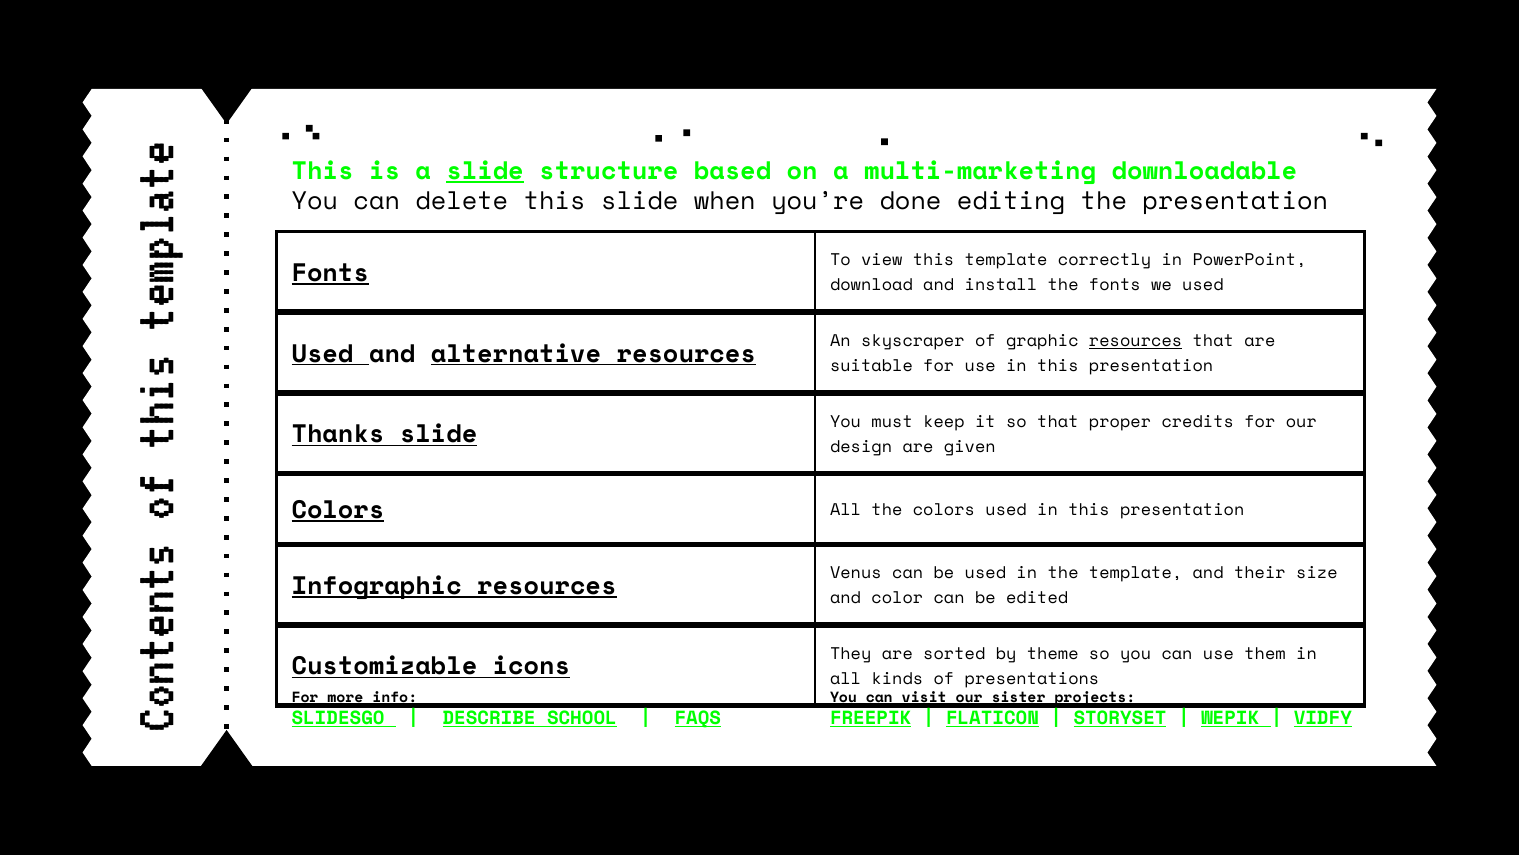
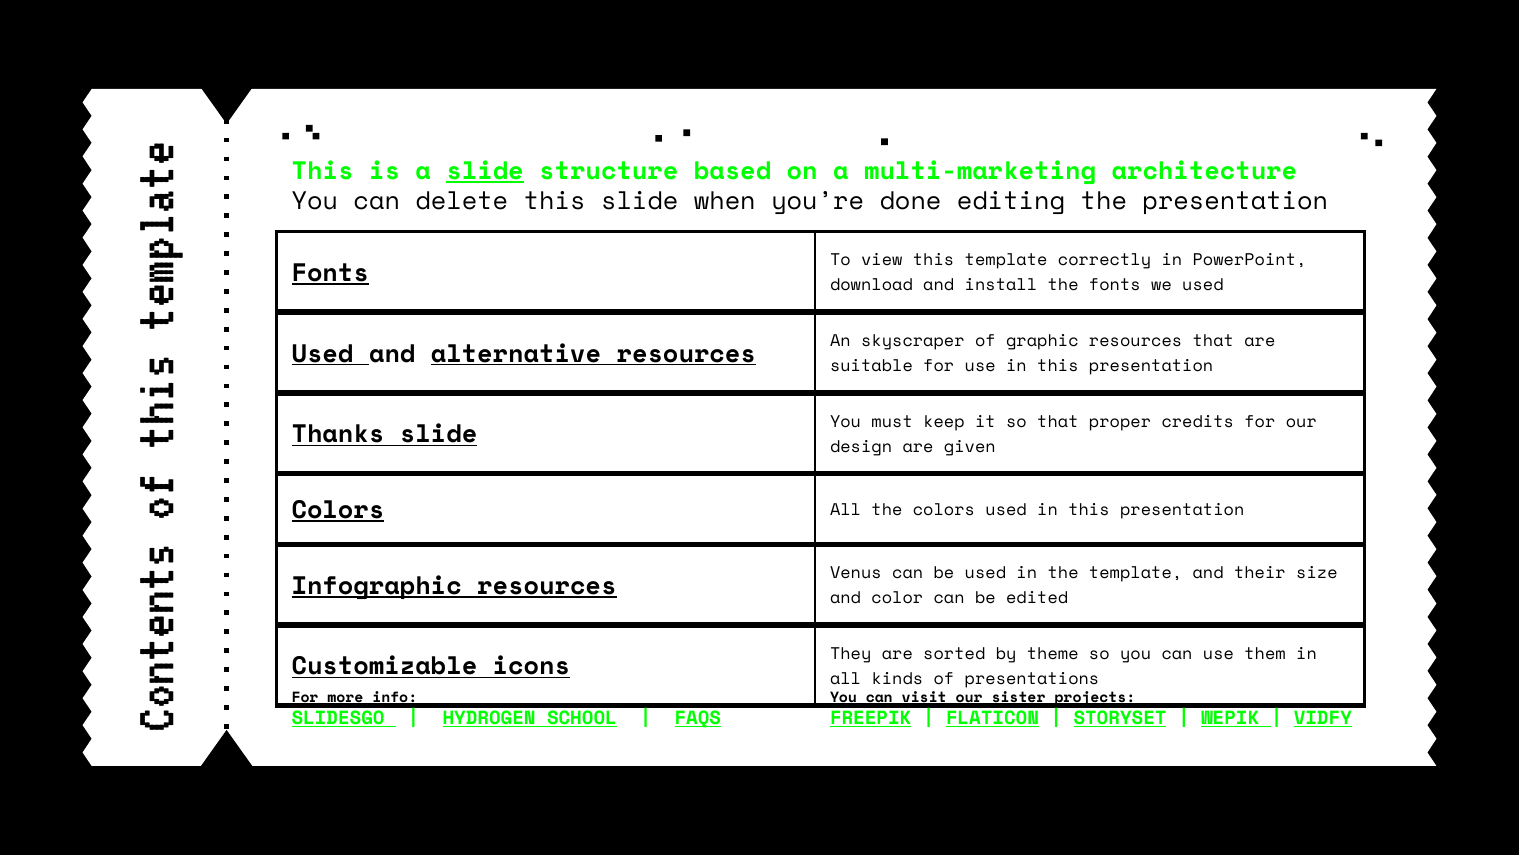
downloadable: downloadable -> architecture
resources at (1136, 341) underline: present -> none
DESCRIBE: DESCRIBE -> HYDROGEN
